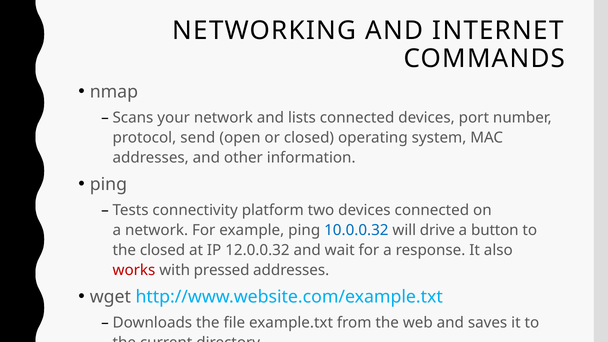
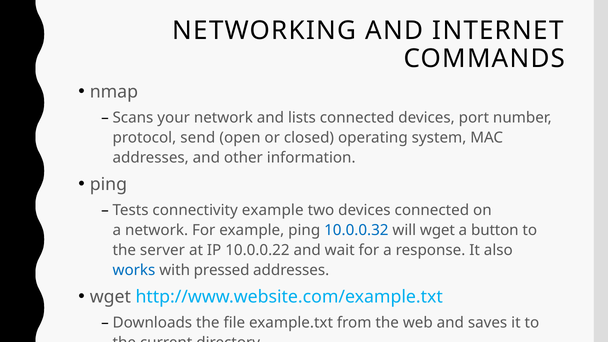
connectivity platform: platform -> example
will drive: drive -> wget
the closed: closed -> server
12.0.0.32: 12.0.0.32 -> 10.0.0.22
works colour: red -> blue
